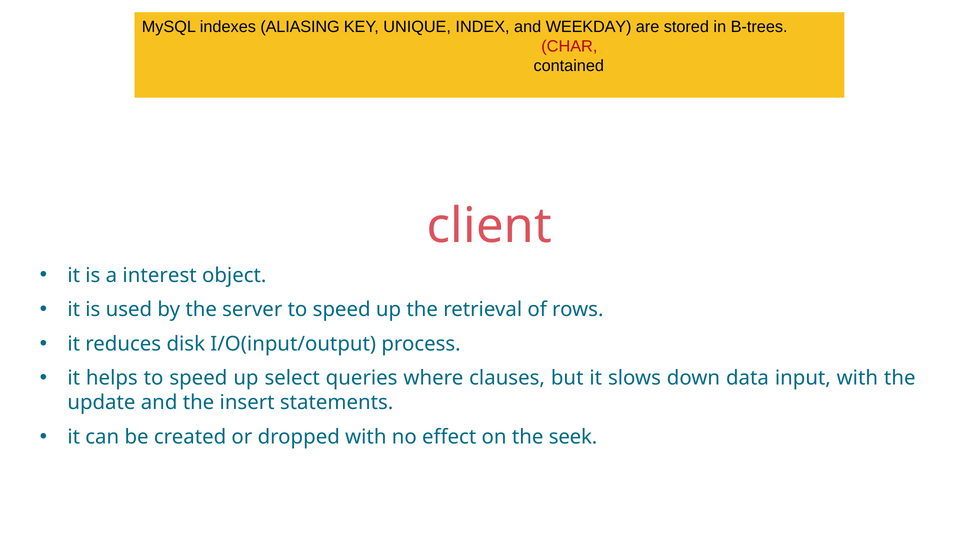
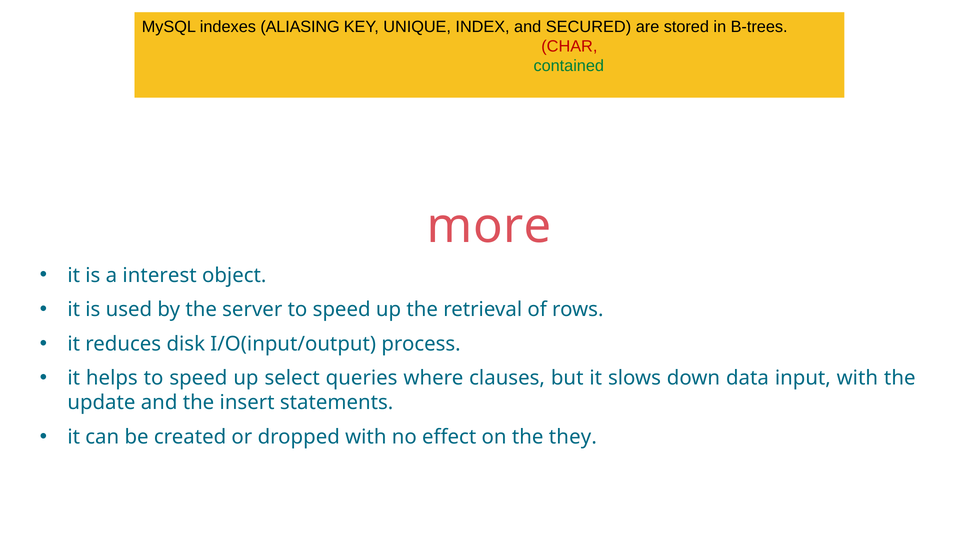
WEEKDAY: WEEKDAY -> SECURED
contained colour: black -> green
client: client -> more
seek: seek -> they
